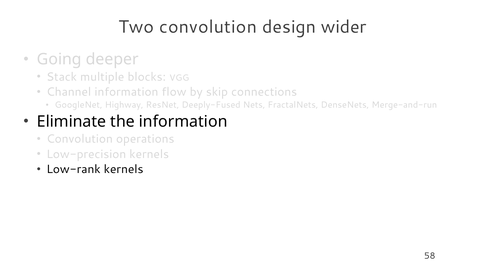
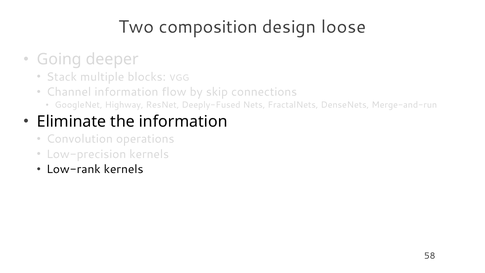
Two convolution: convolution -> composition
wider: wider -> loose
